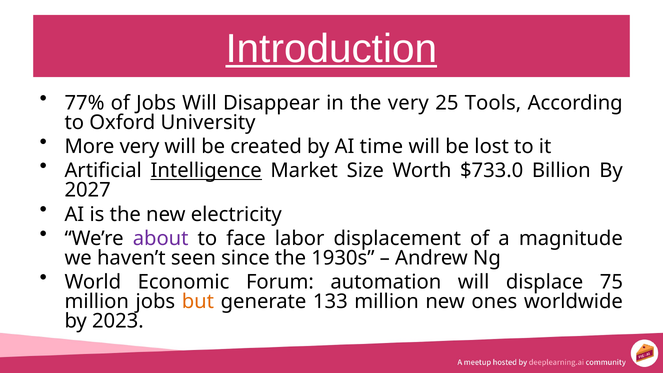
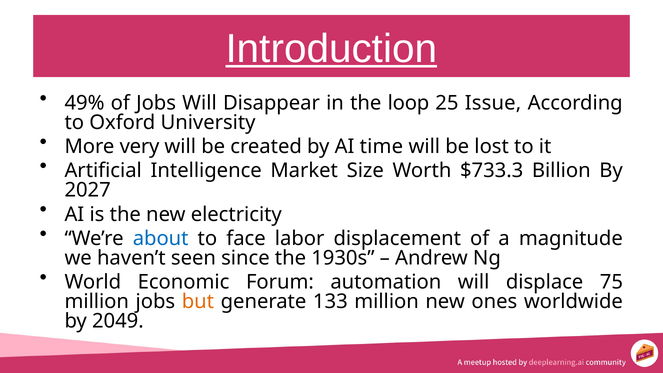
77%: 77% -> 49%
the very: very -> loop
Tools: Tools -> Issue
Intelligence underline: present -> none
$733.0: $733.0 -> $733.3
about colour: purple -> blue
2023: 2023 -> 2049
